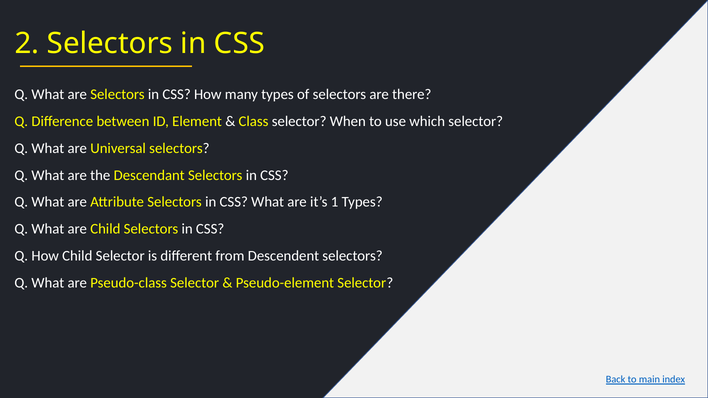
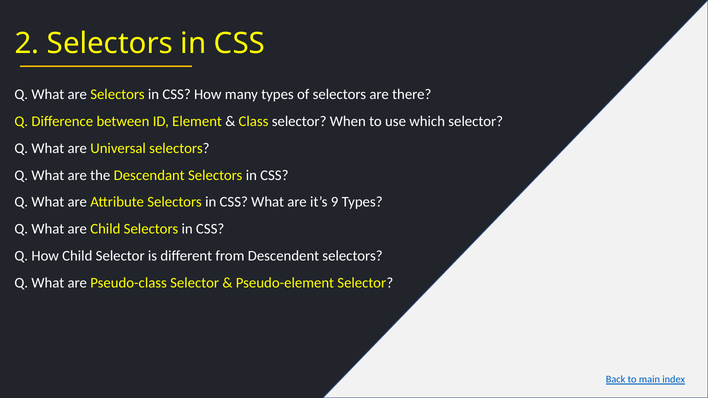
1: 1 -> 9
